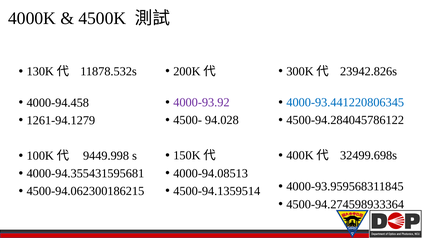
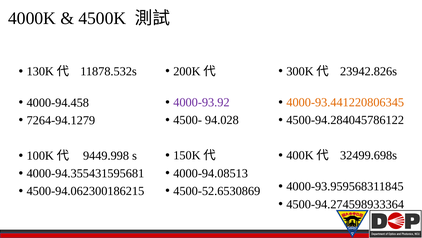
4000-93.441220806345 colour: blue -> orange
1261-94.1279: 1261-94.1279 -> 7264-94.1279
4500-94.1359514: 4500-94.1359514 -> 4500-52.6530869
